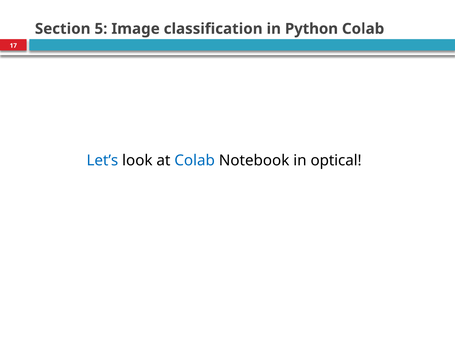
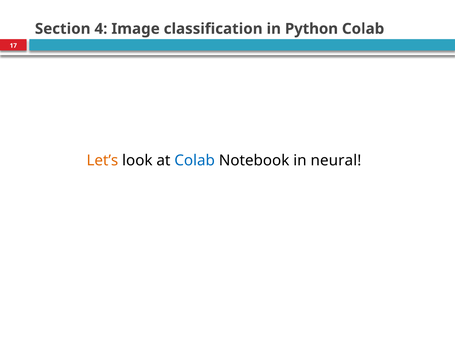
5: 5 -> 4
Let’s colour: blue -> orange
optical: optical -> neural
